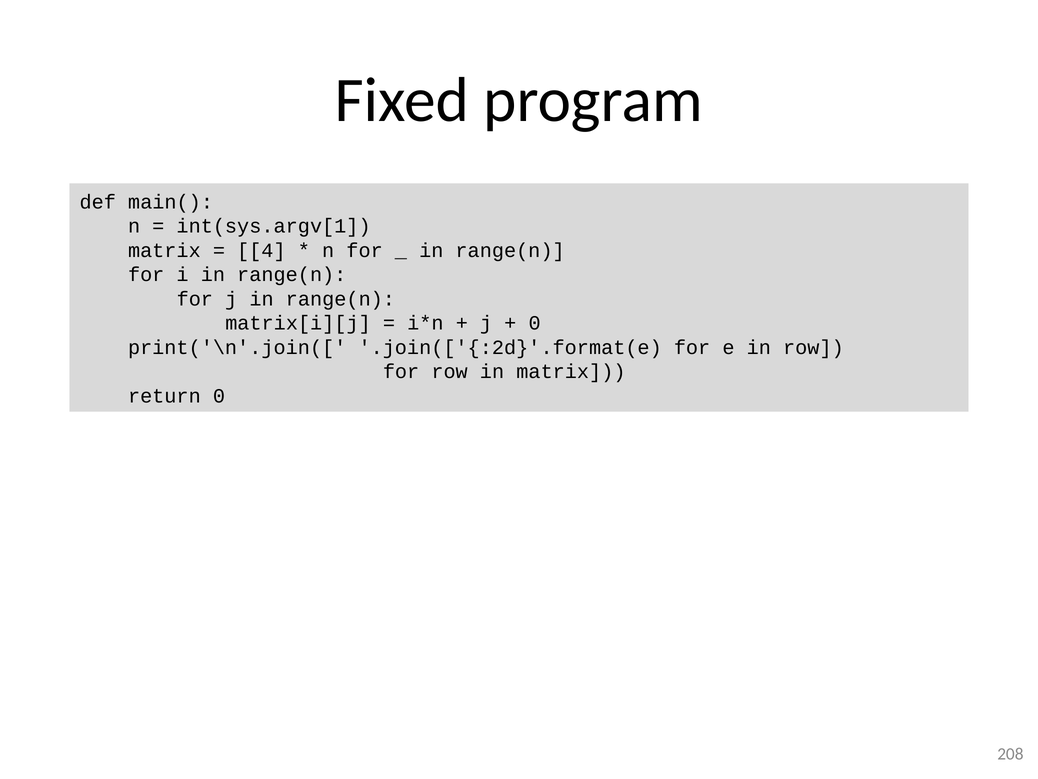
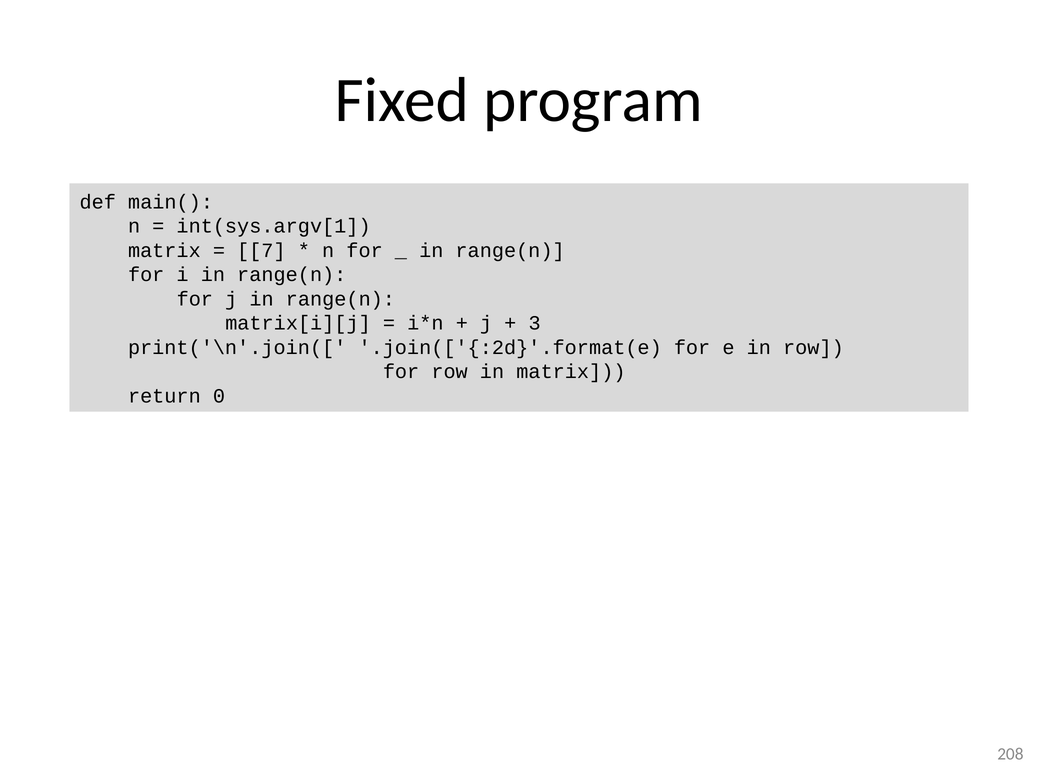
4: 4 -> 7
0 at (535, 323): 0 -> 3
